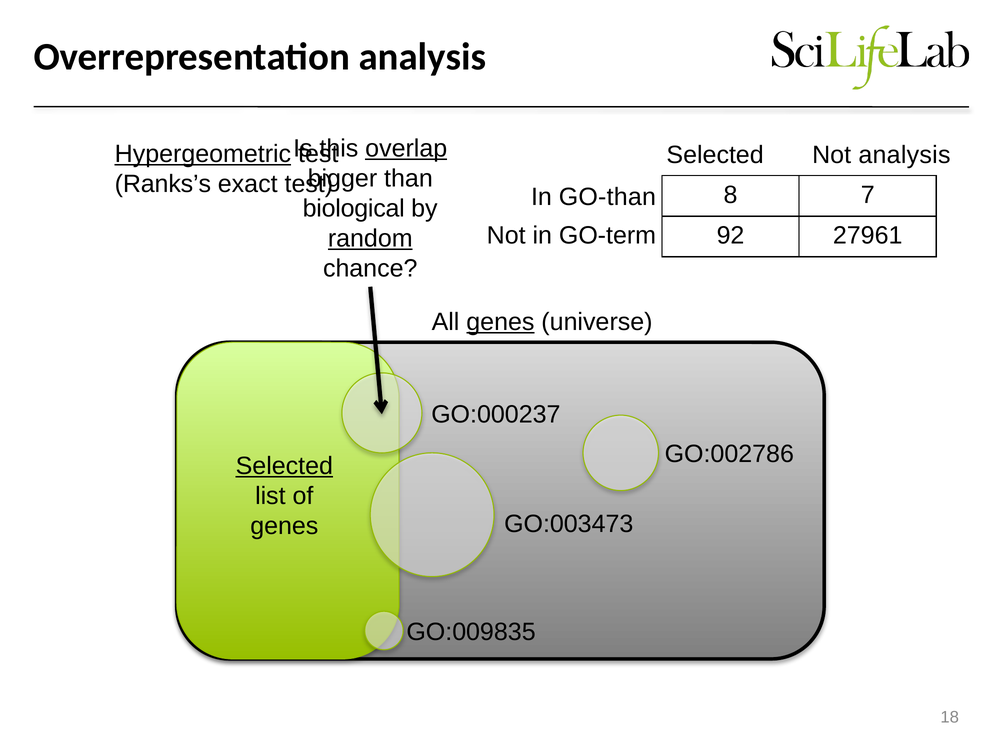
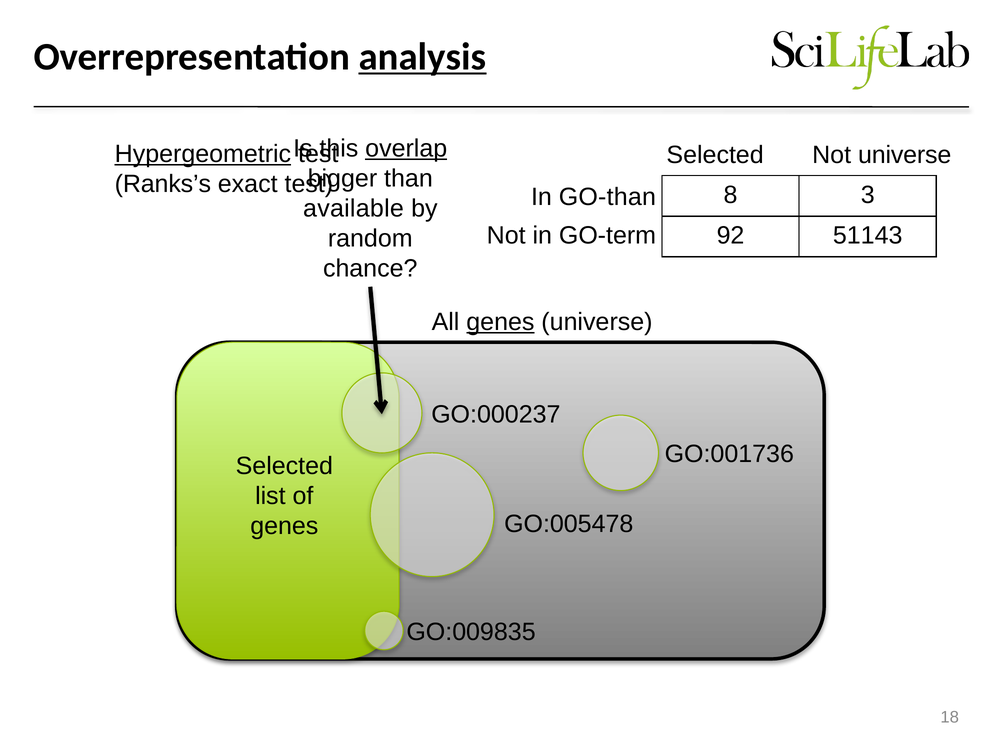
analysis at (423, 57) underline: none -> present
Not analysis: analysis -> universe
7: 7 -> 3
biological: biological -> available
27961: 27961 -> 51143
random underline: present -> none
GO:002786: GO:002786 -> GO:001736
Selected at (284, 466) underline: present -> none
GO:003473: GO:003473 -> GO:005478
